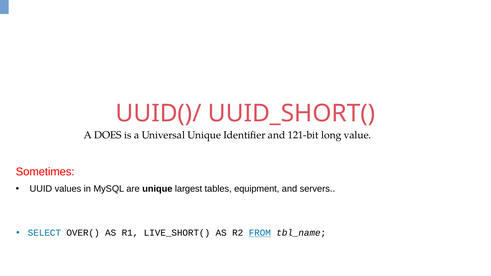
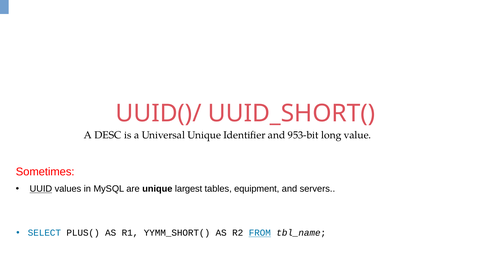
DOES: DOES -> DESC
121-bit: 121-bit -> 953-bit
UUID underline: none -> present
OVER(: OVER( -> PLUS(
LIVE_SHORT(: LIVE_SHORT( -> YYMM_SHORT(
